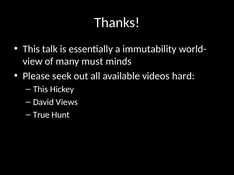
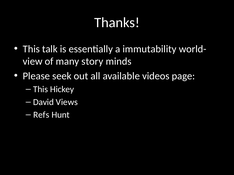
must: must -> story
hard: hard -> page
True: True -> Refs
